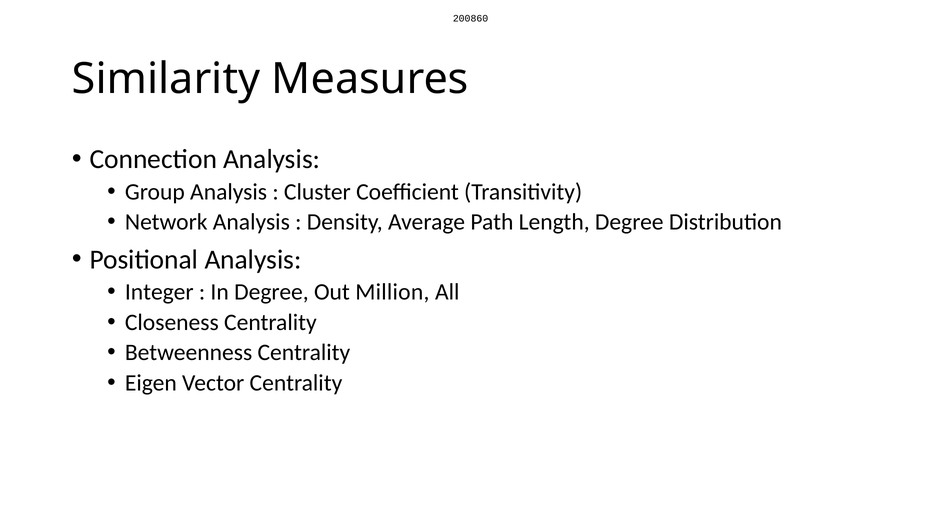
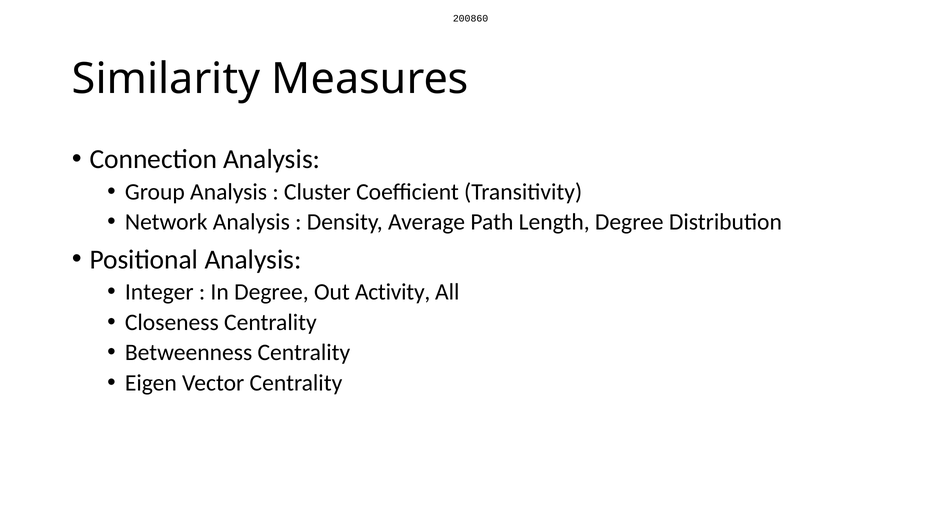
Million: Million -> Activity
